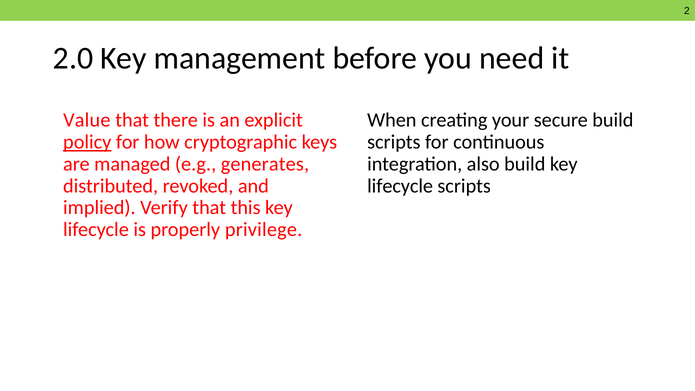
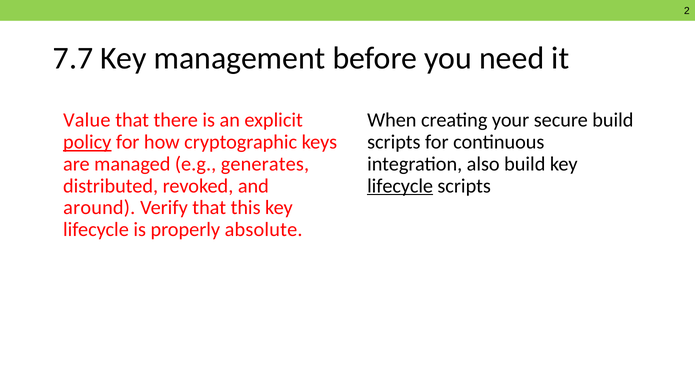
2.0: 2.0 -> 7.7
lifecycle at (400, 186) underline: none -> present
implied: implied -> around
privilege: privilege -> absolute
